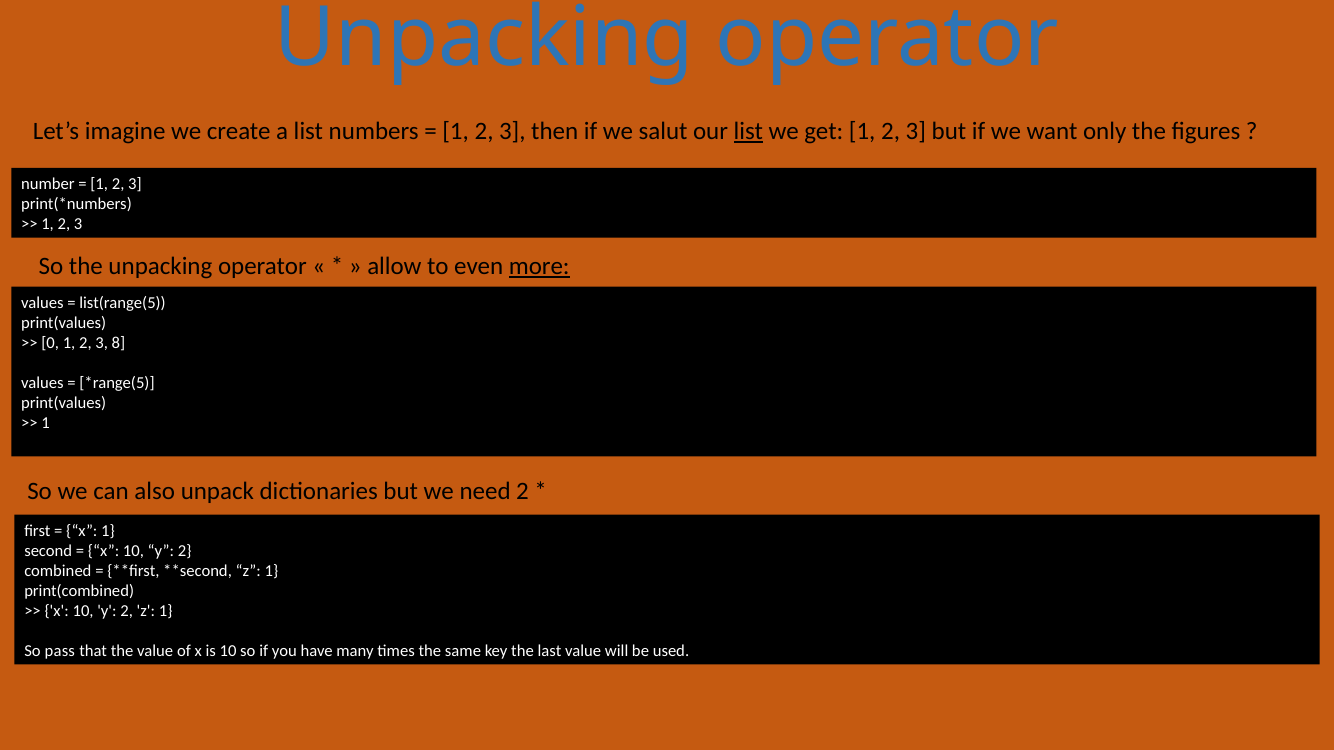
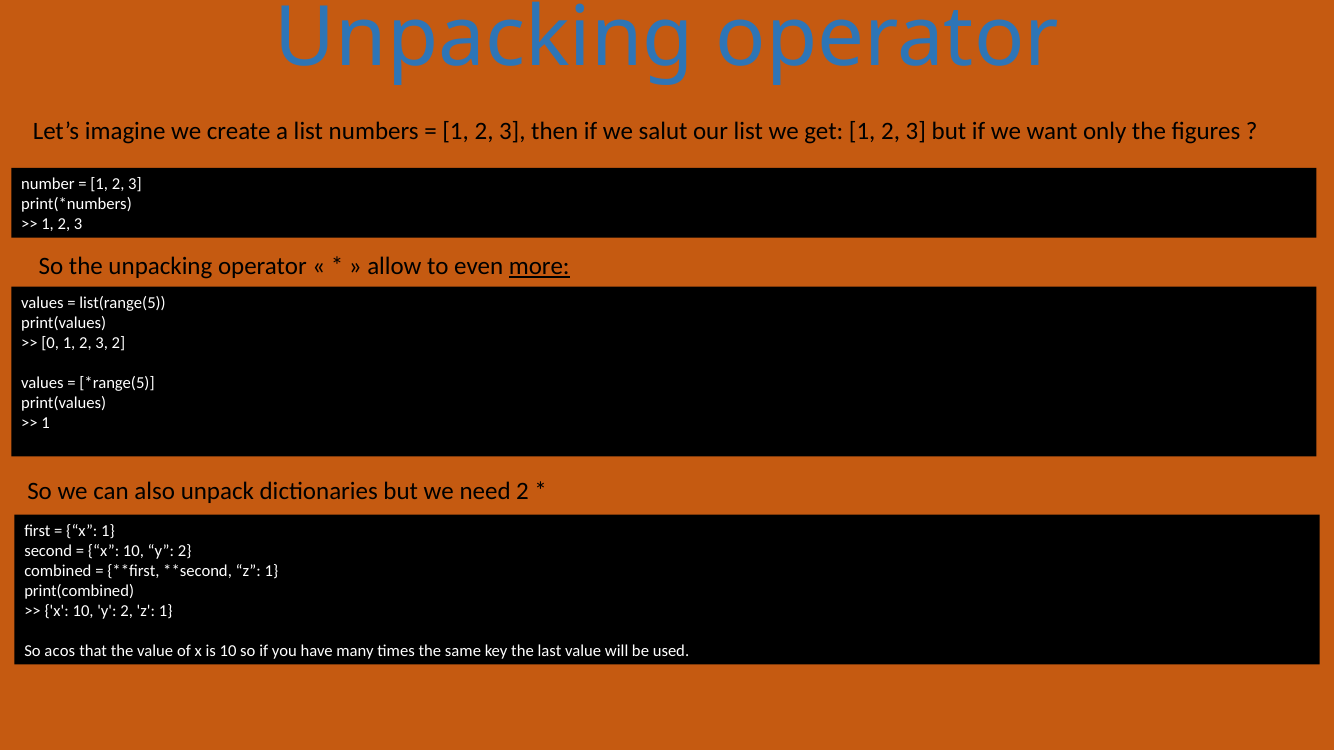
list at (748, 131) underline: present -> none
3 8: 8 -> 2
pass: pass -> acos
